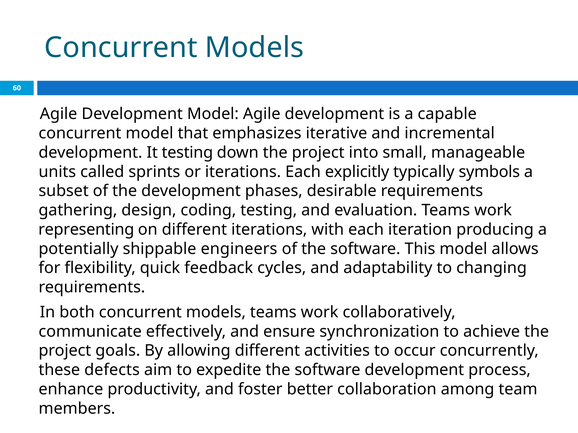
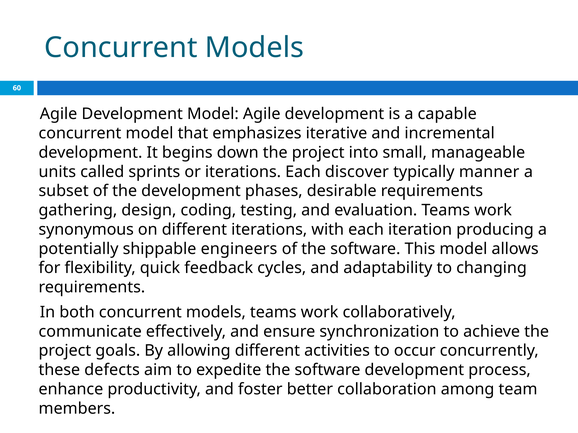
It testing: testing -> begins
explicitly: explicitly -> discover
symbols: symbols -> manner
representing: representing -> synonymous
